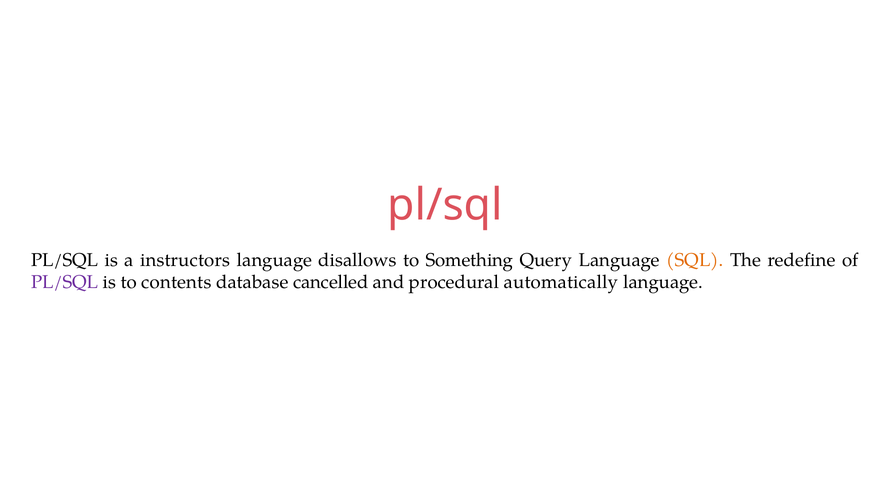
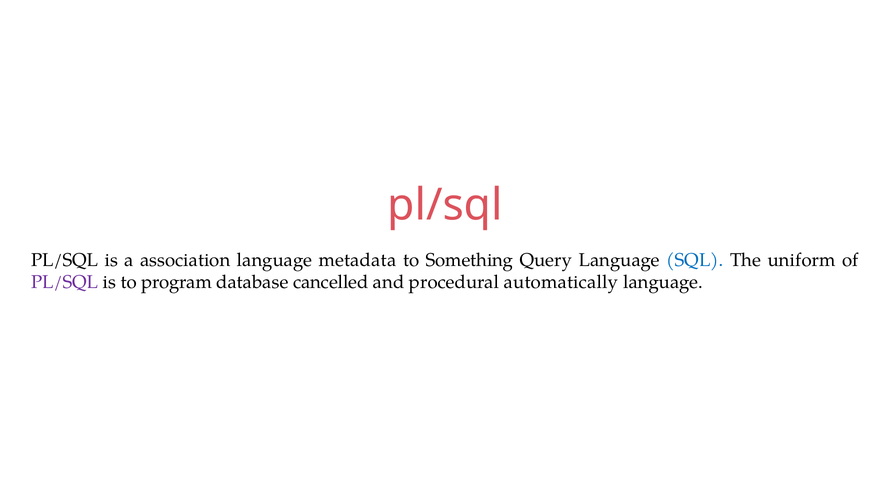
instructors: instructors -> association
disallows: disallows -> metadata
SQL colour: orange -> blue
redefine: redefine -> uniform
contents: contents -> program
